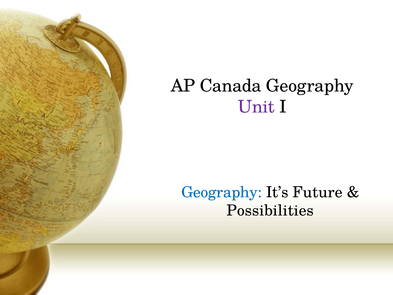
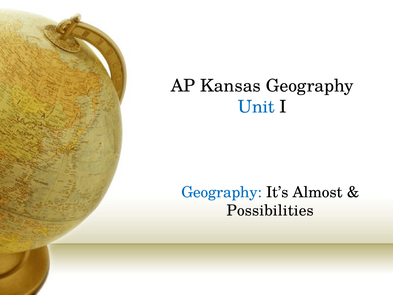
Canada: Canada -> Kansas
Unit colour: purple -> blue
Future: Future -> Almost
